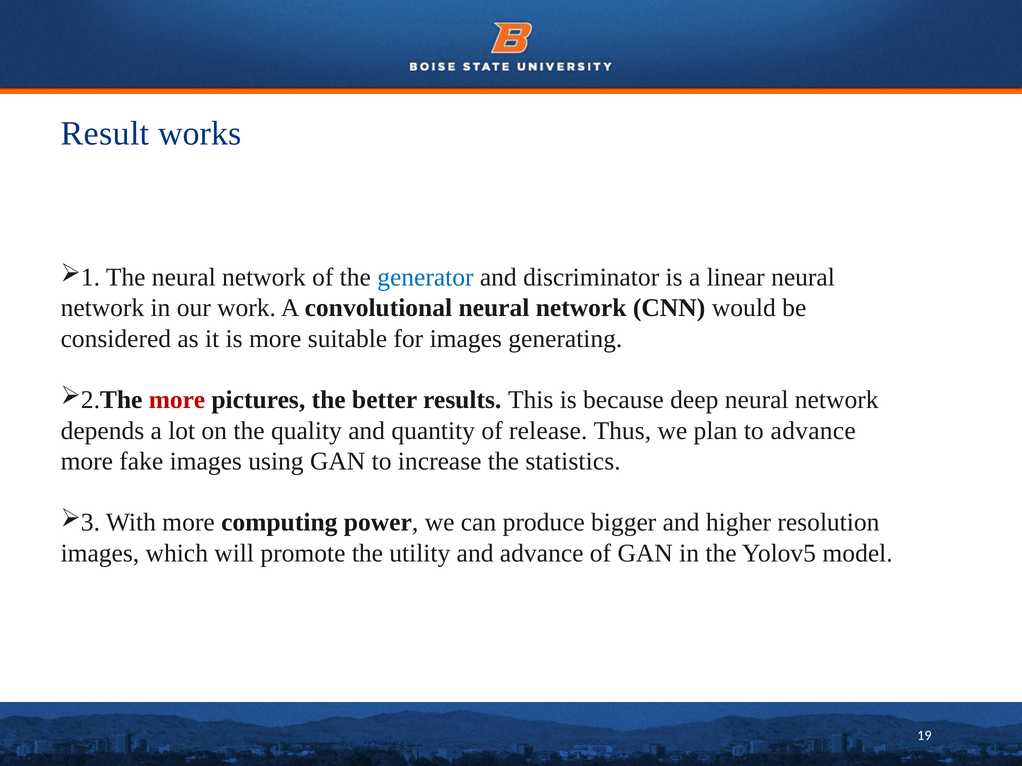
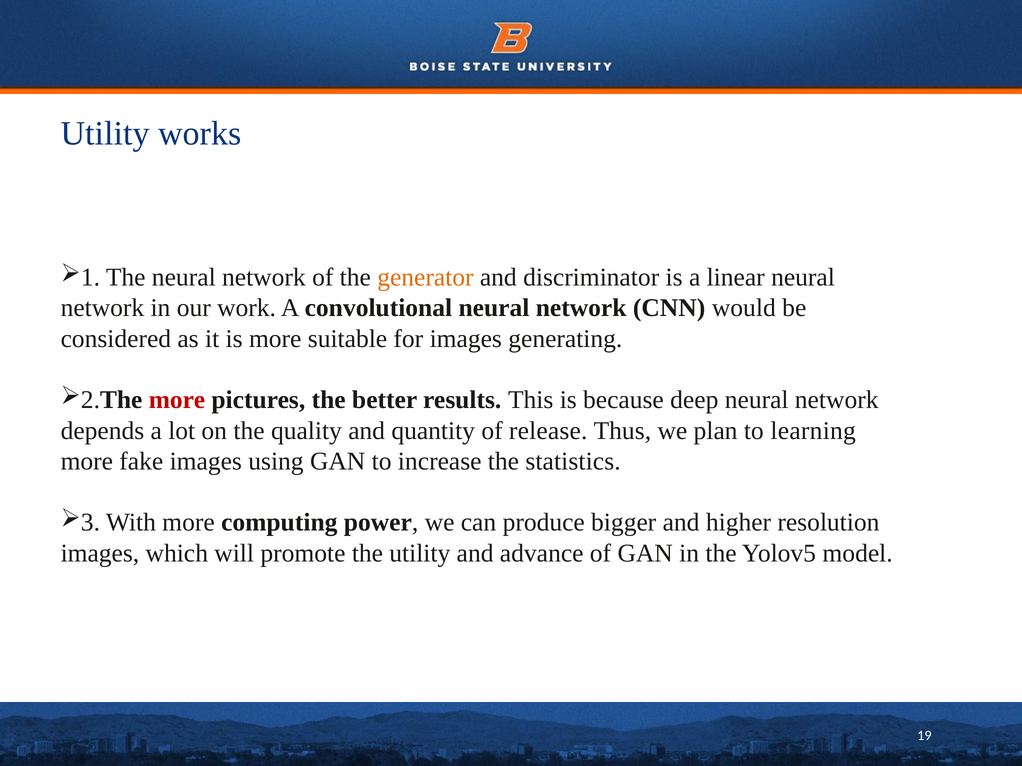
Result at (105, 134): Result -> Utility
generator colour: blue -> orange
to advance: advance -> learning
